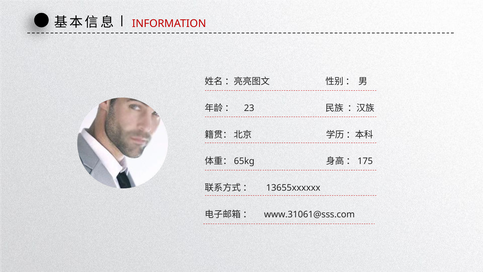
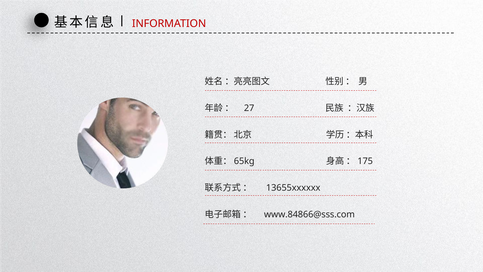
23: 23 -> 27
www.31061@sss.com: www.31061@sss.com -> www.84866@sss.com
